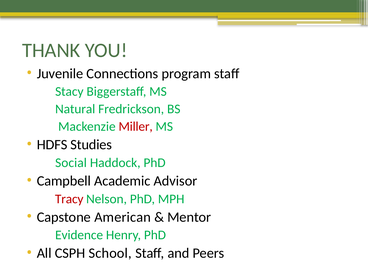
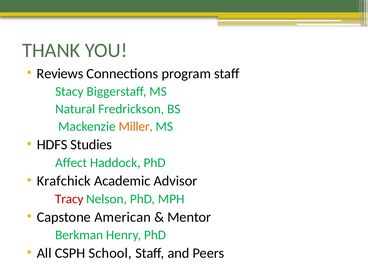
Juvenile: Juvenile -> Reviews
Miller colour: red -> orange
Social: Social -> Affect
Campbell: Campbell -> Krafchick
Evidence: Evidence -> Berkman
